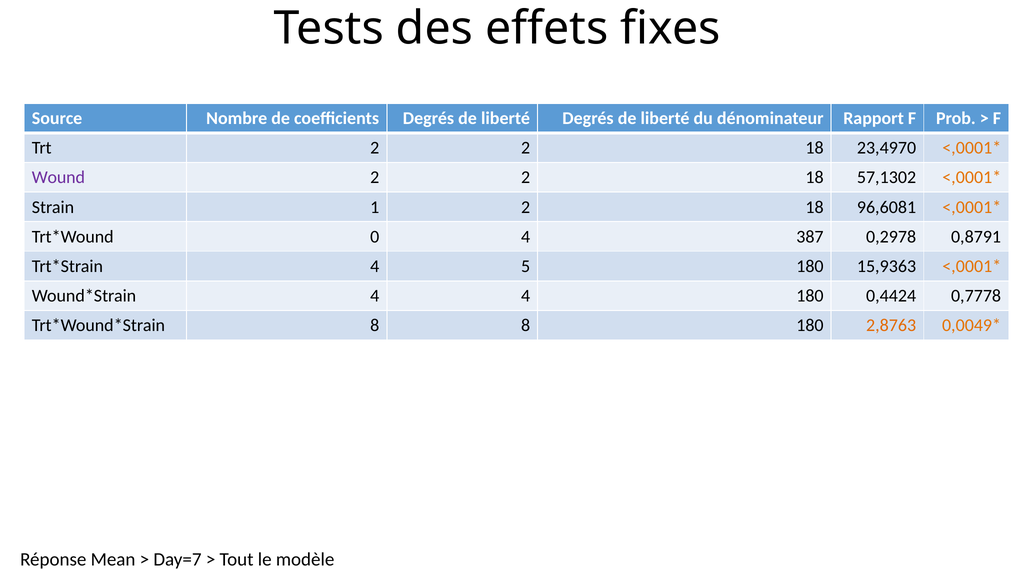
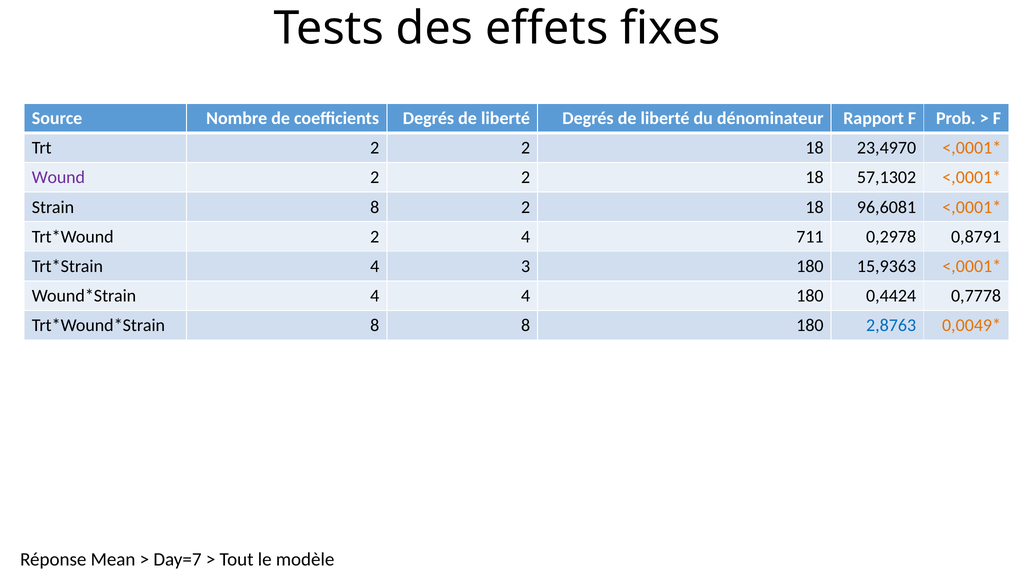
Strain 1: 1 -> 8
0 at (375, 237): 0 -> 2
387: 387 -> 711
5: 5 -> 3
2,8763 colour: orange -> blue
